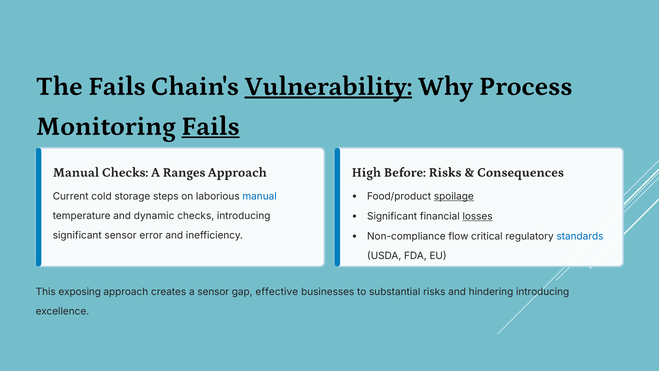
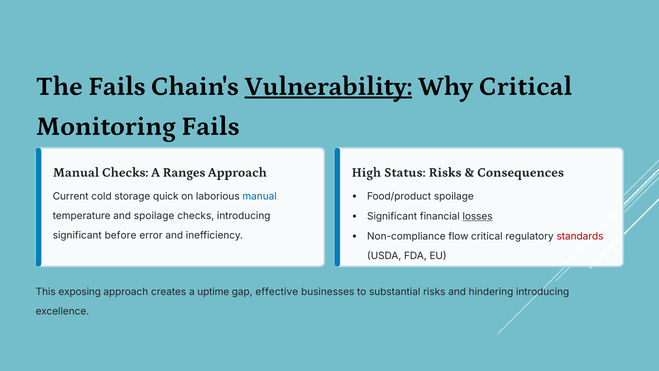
Why Process: Process -> Critical
Fails at (210, 126) underline: present -> none
Before: Before -> Status
spoilage at (454, 196) underline: present -> none
steps: steps -> quick
and dynamic: dynamic -> spoilage
significant sensor: sensor -> before
standards colour: blue -> red
a sensor: sensor -> uptime
